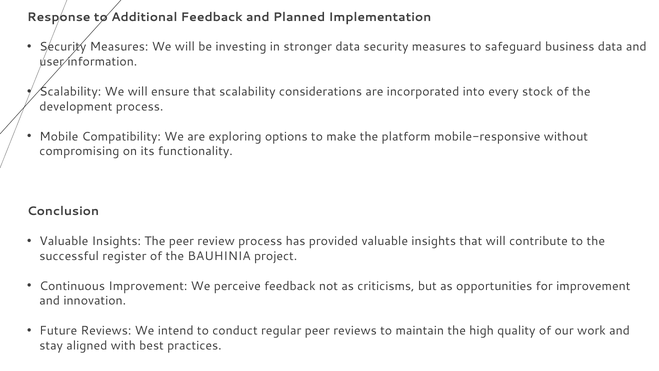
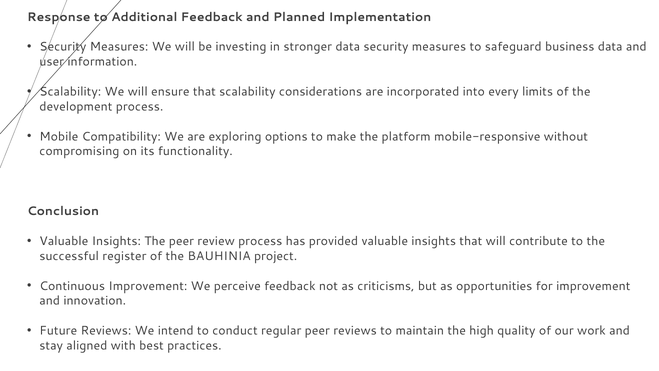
stock: stock -> limits
